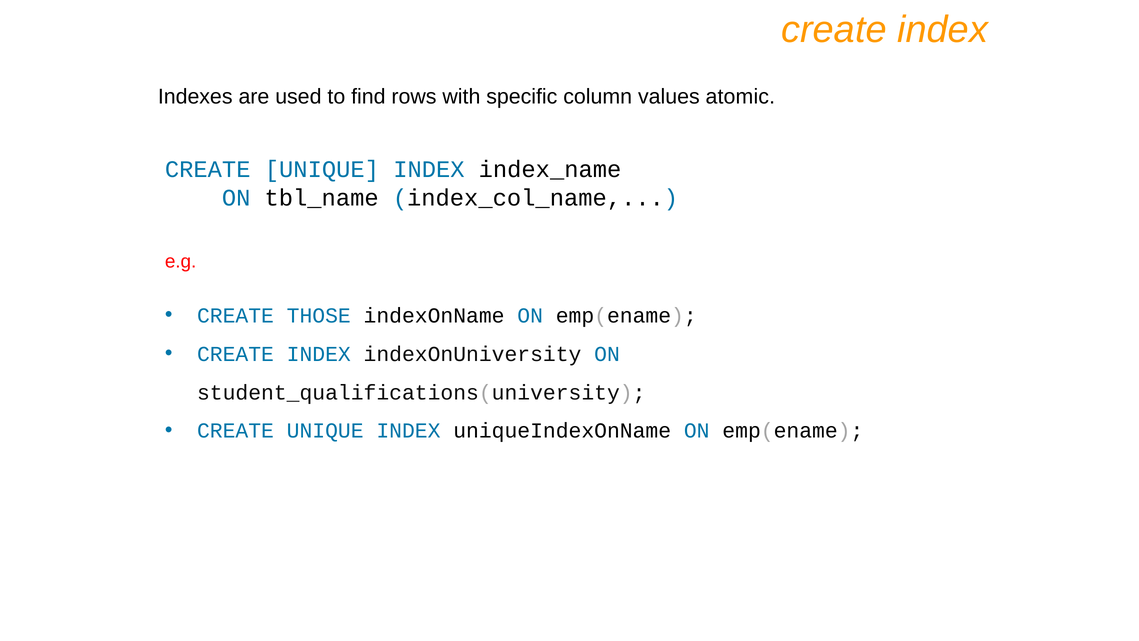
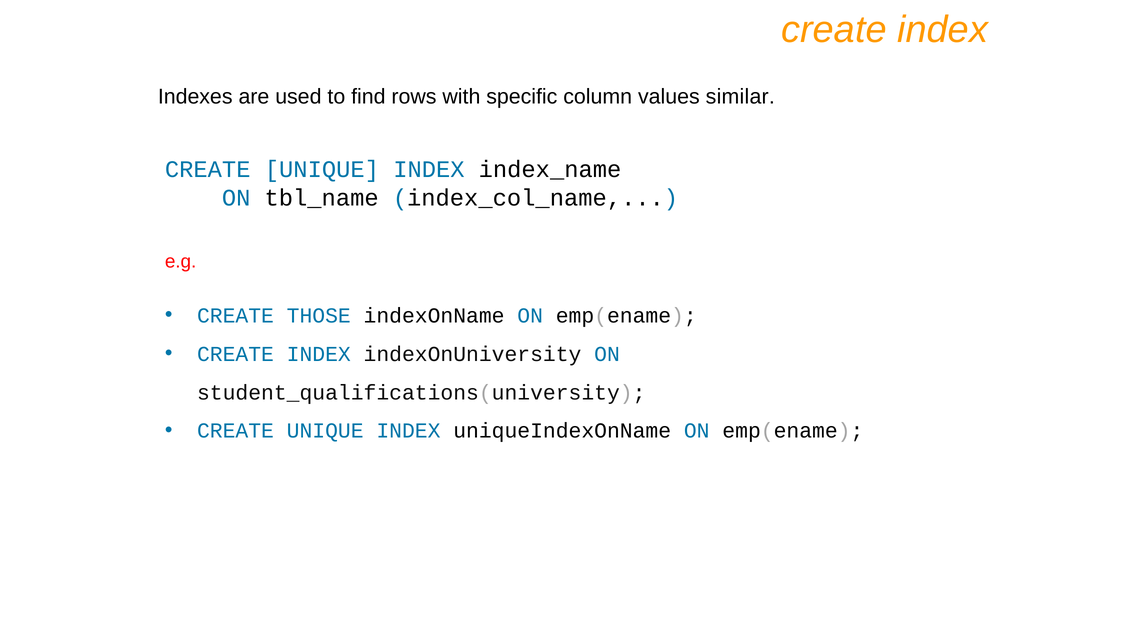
atomic: atomic -> similar
